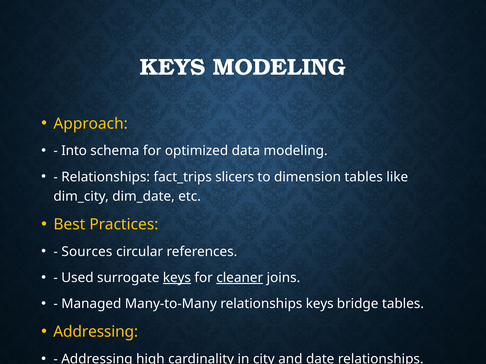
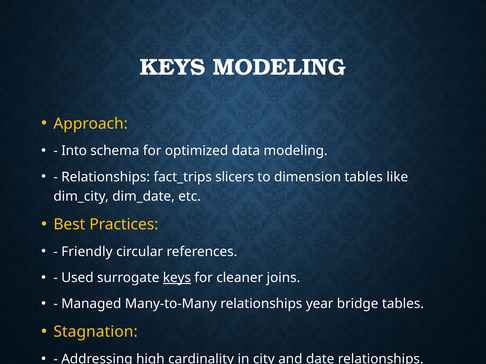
Sources: Sources -> Friendly
cleaner underline: present -> none
relationships keys: keys -> year
Addressing at (96, 332): Addressing -> Stagnation
